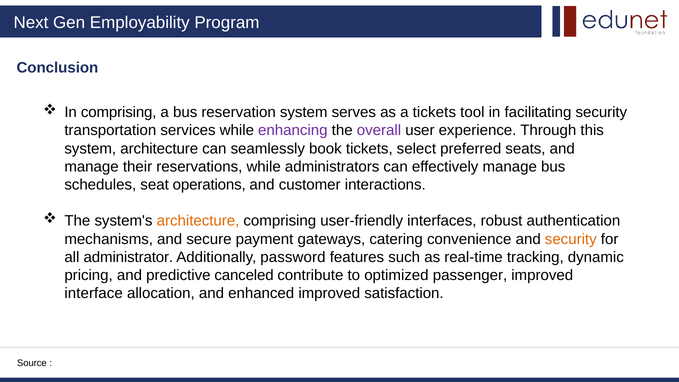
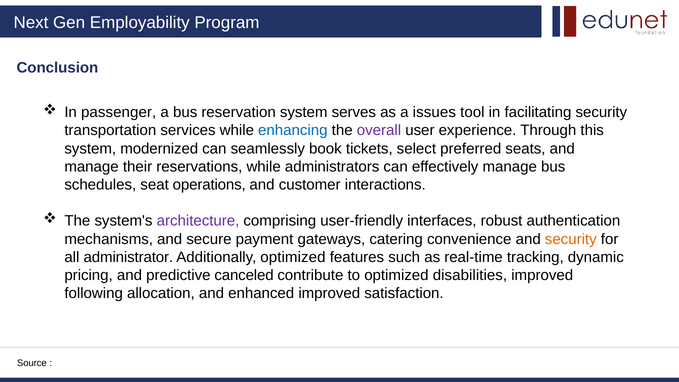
In comprising: comprising -> passenger
a tickets: tickets -> issues
enhancing colour: purple -> blue
system architecture: architecture -> modernized
architecture at (198, 221) colour: orange -> purple
Additionally password: password -> optimized
passenger: passenger -> disabilities
interface: interface -> following
